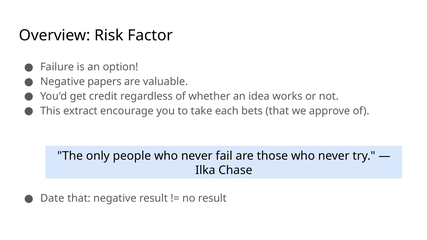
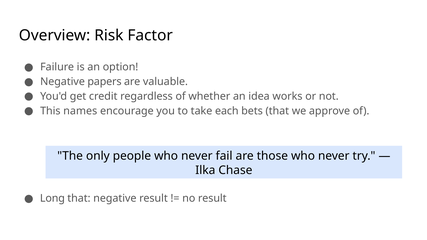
extract: extract -> names
Date: Date -> Long
